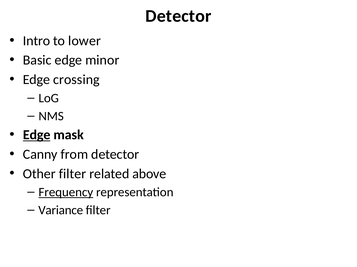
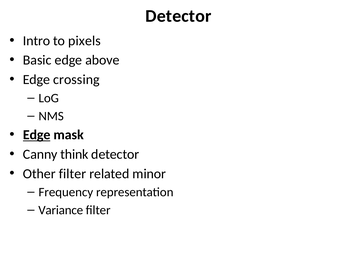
lower: lower -> pixels
minor: minor -> above
from: from -> think
above: above -> minor
Frequency underline: present -> none
